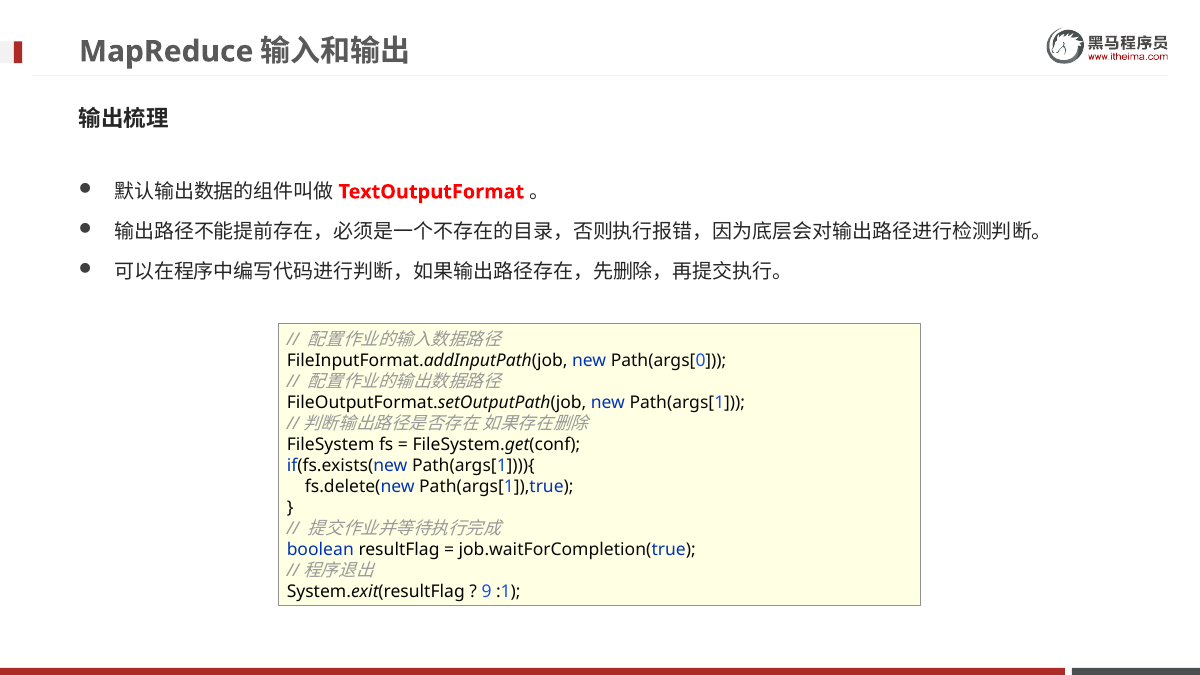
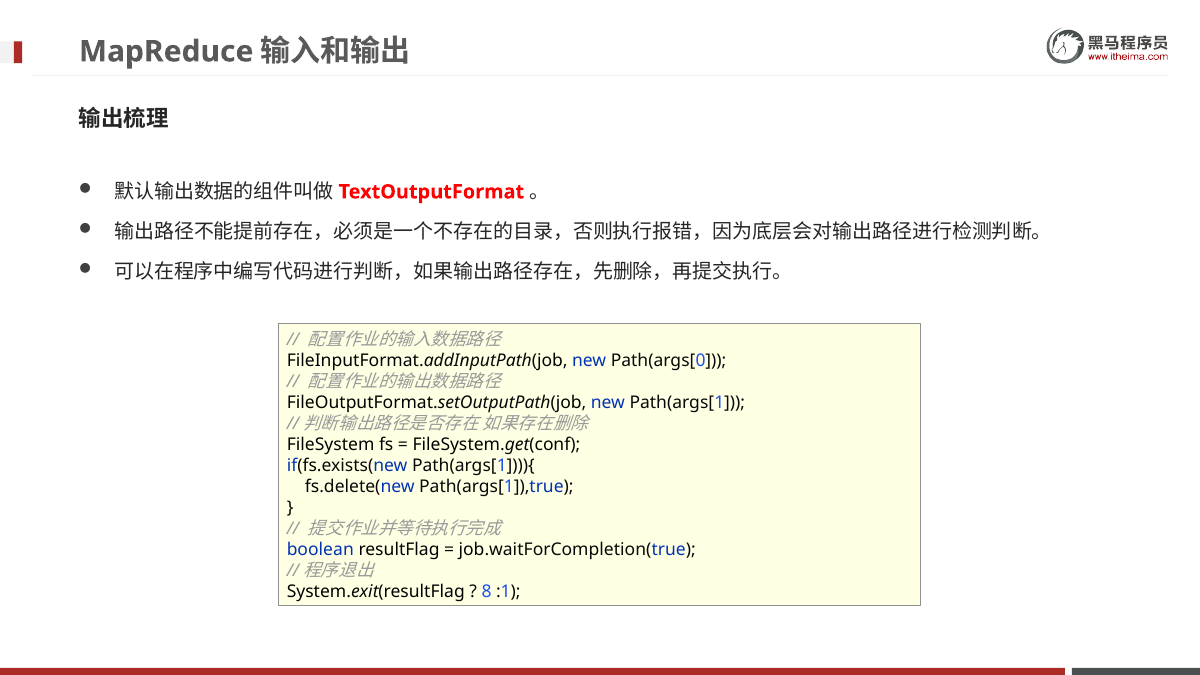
9: 9 -> 8
